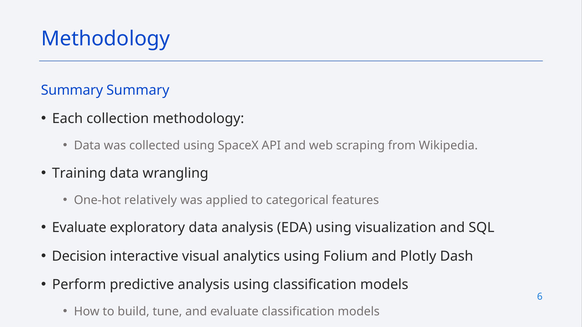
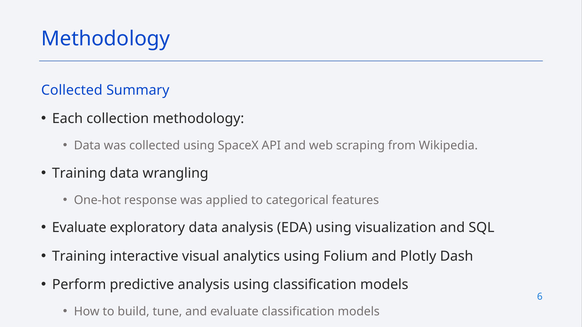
Summary at (72, 90): Summary -> Collected
relatively: relatively -> response
Decision at (79, 256): Decision -> Training
